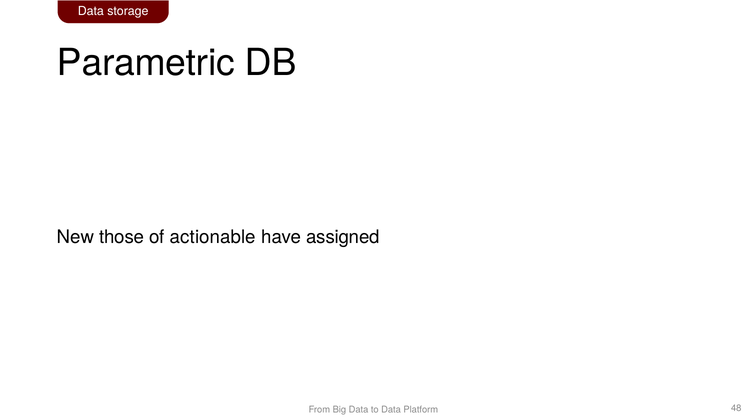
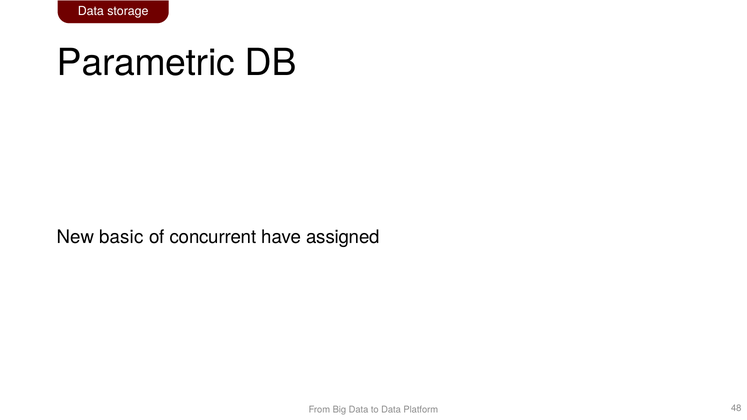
those: those -> basic
actionable: actionable -> concurrent
